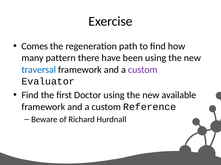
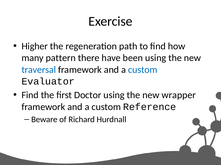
Comes: Comes -> Higher
custom at (143, 70) colour: purple -> blue
available: available -> wrapper
